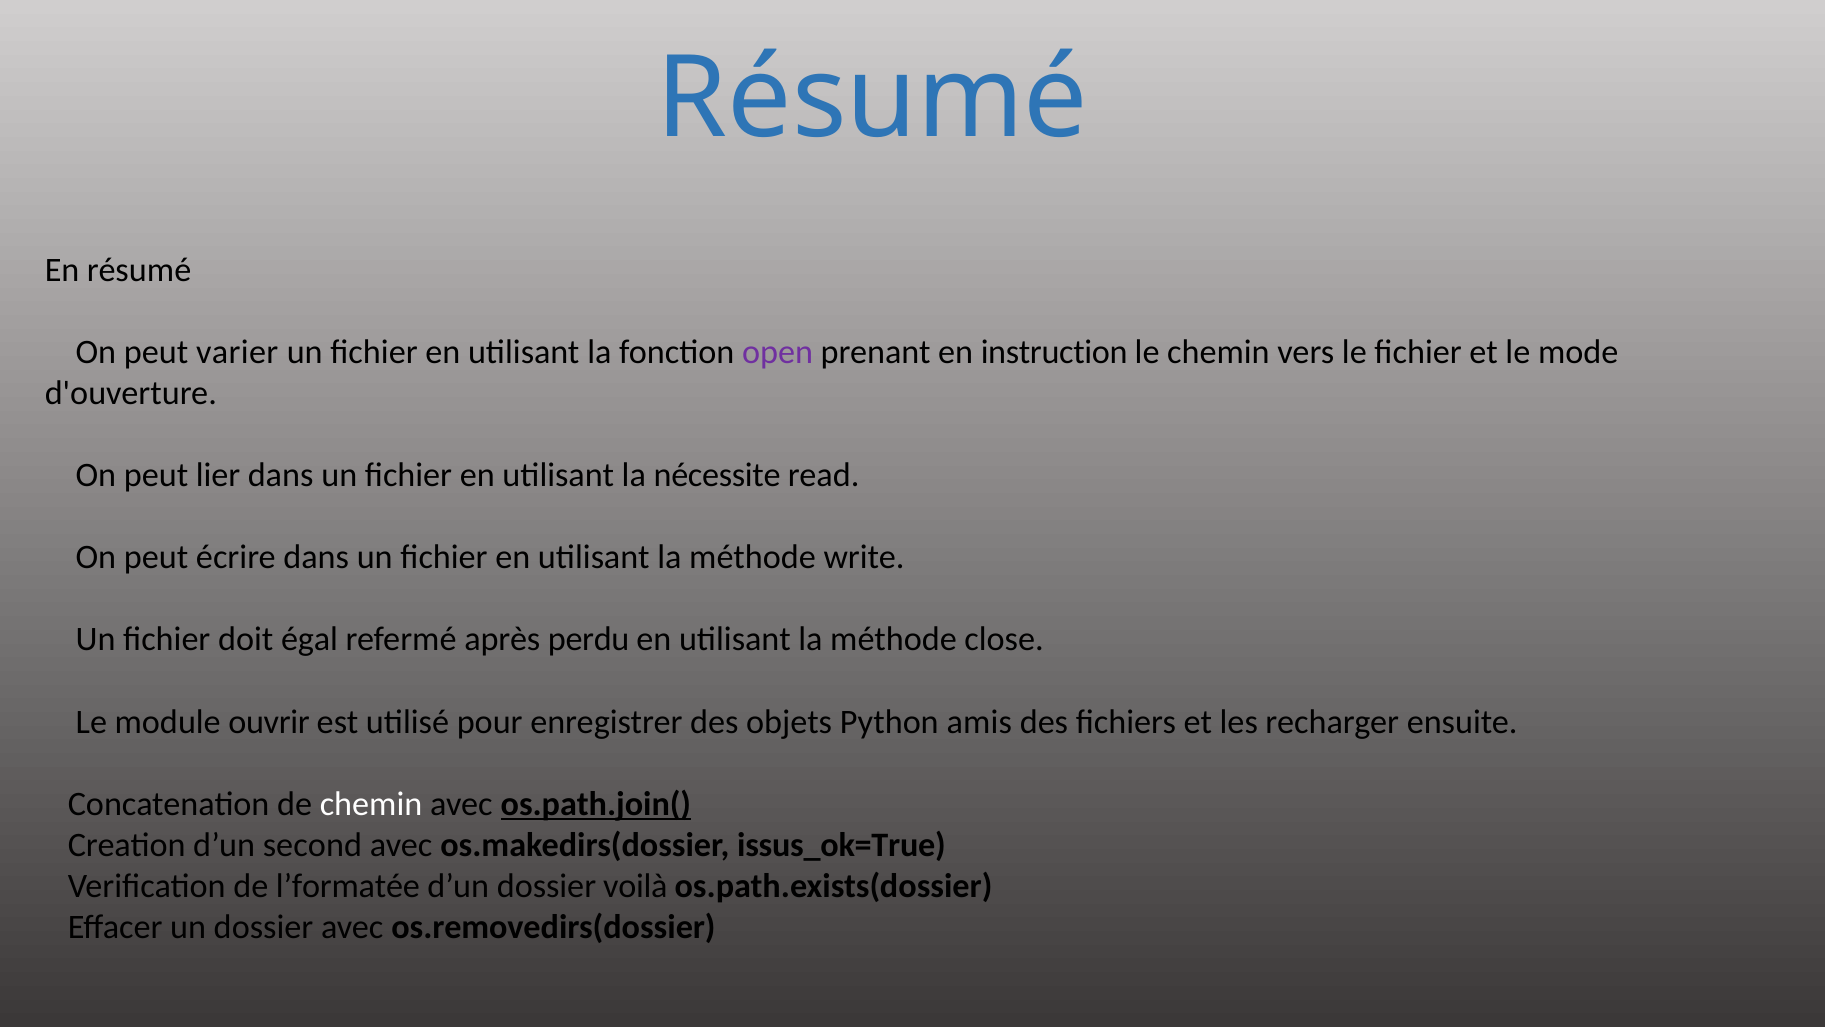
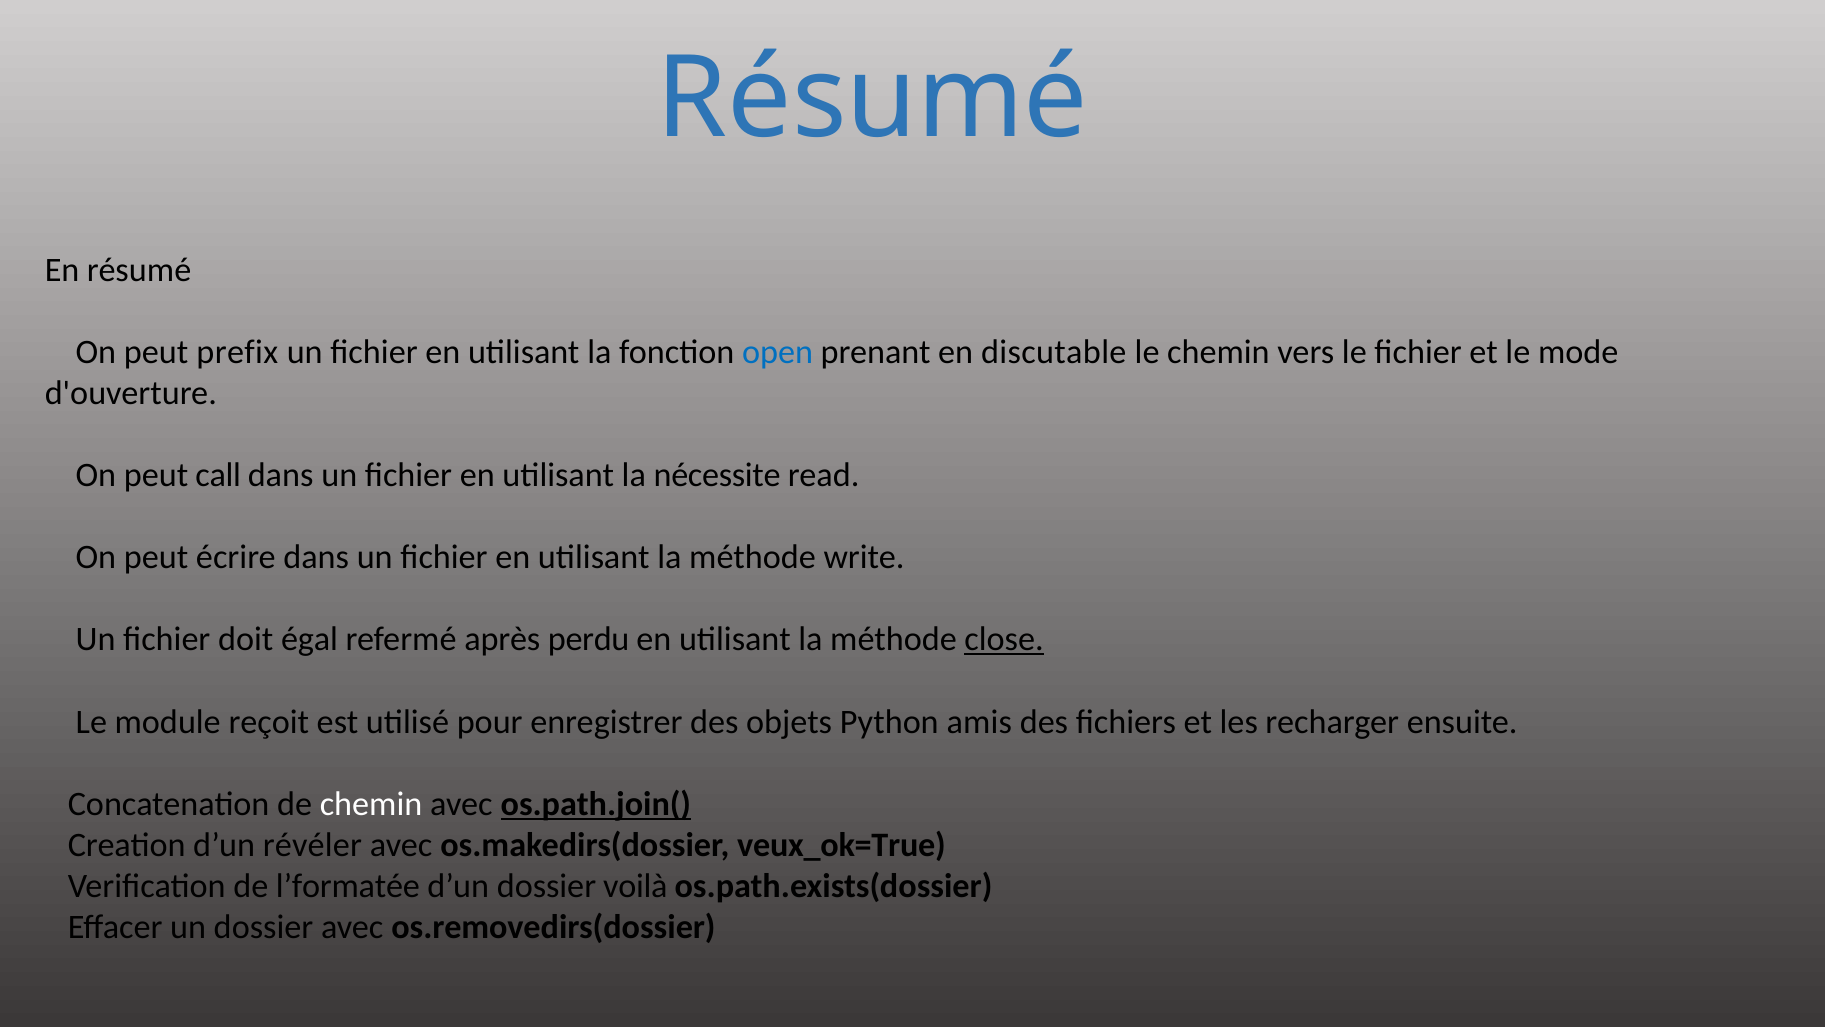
varier: varier -> prefix
open colour: purple -> blue
instruction: instruction -> discutable
lier: lier -> call
close underline: none -> present
ouvrir: ouvrir -> reçoit
second: second -> révéler
issus_ok=True: issus_ok=True -> veux_ok=True
